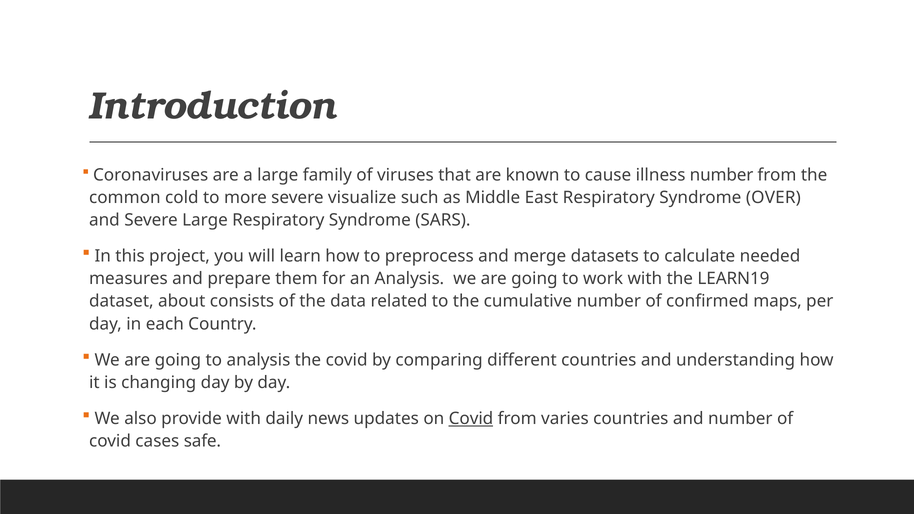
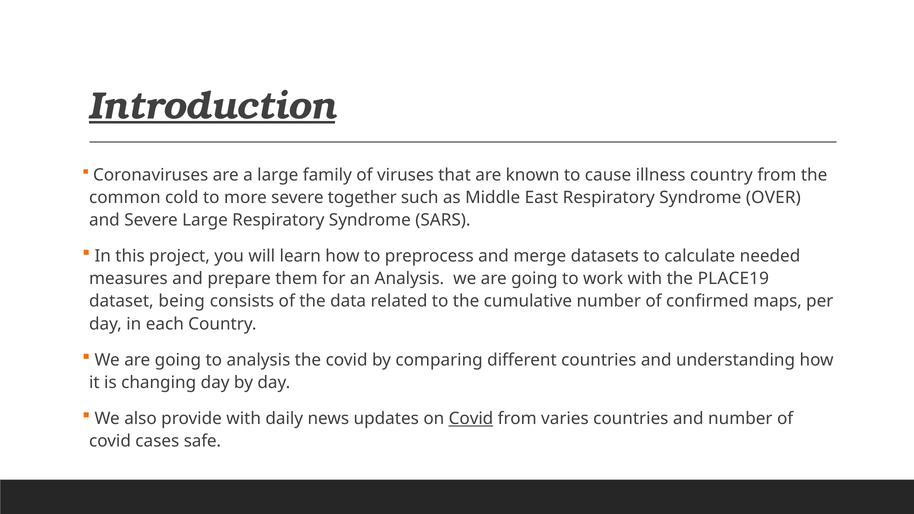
Introduction underline: none -> present
illness number: number -> country
visualize: visualize -> together
LEARN19: LEARN19 -> PLACE19
about: about -> being
